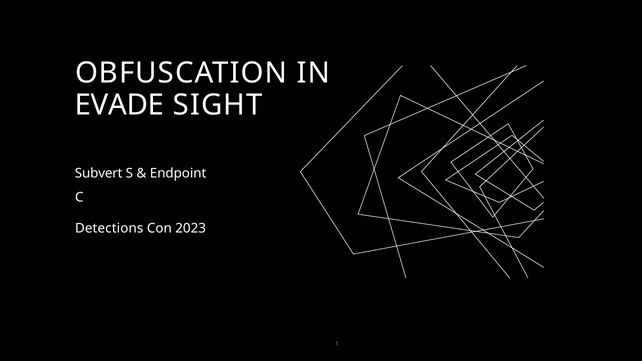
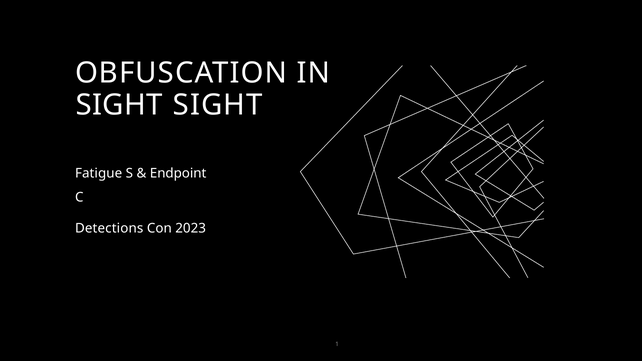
EVADE at (119, 105): EVADE -> SIGHT
Subvert: Subvert -> Fatigue
